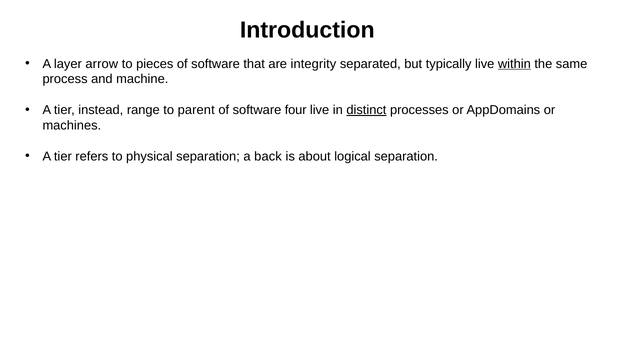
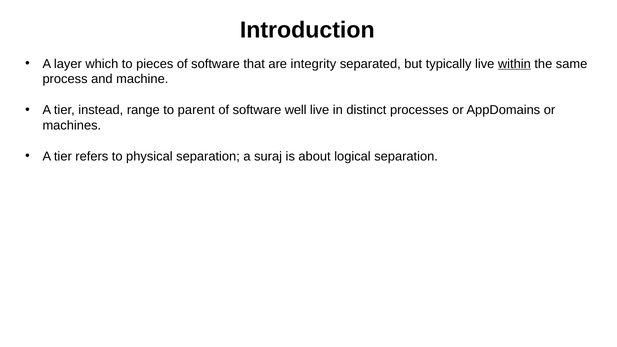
arrow: arrow -> which
four: four -> well
distinct underline: present -> none
back: back -> suraj
